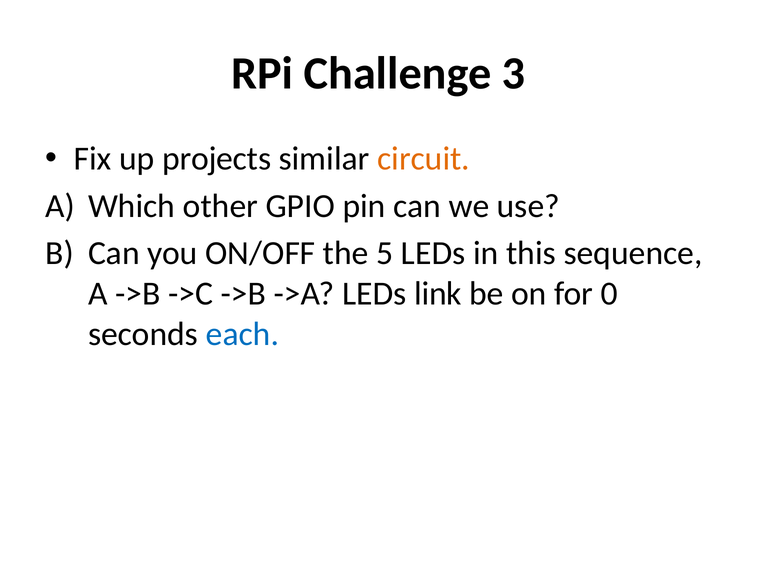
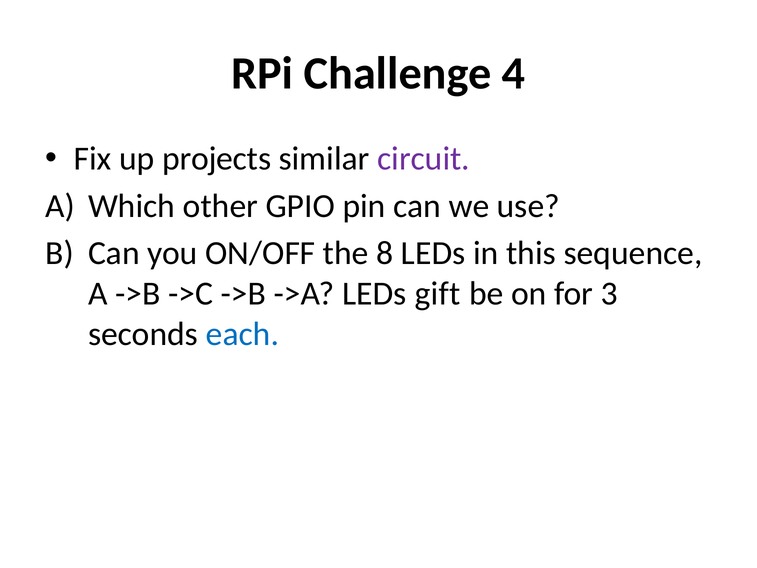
3: 3 -> 4
circuit colour: orange -> purple
5: 5 -> 8
link: link -> gift
0: 0 -> 3
